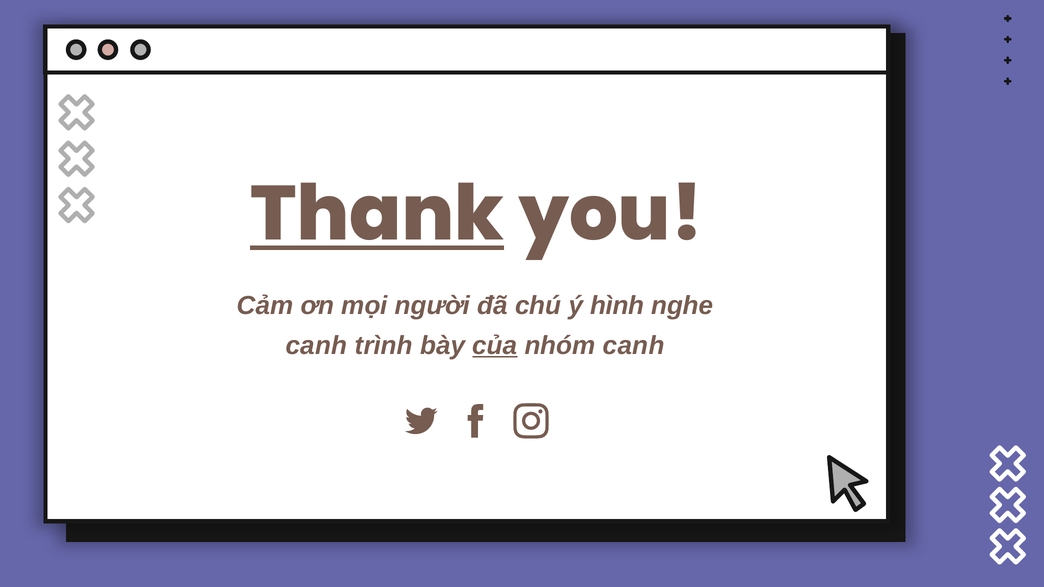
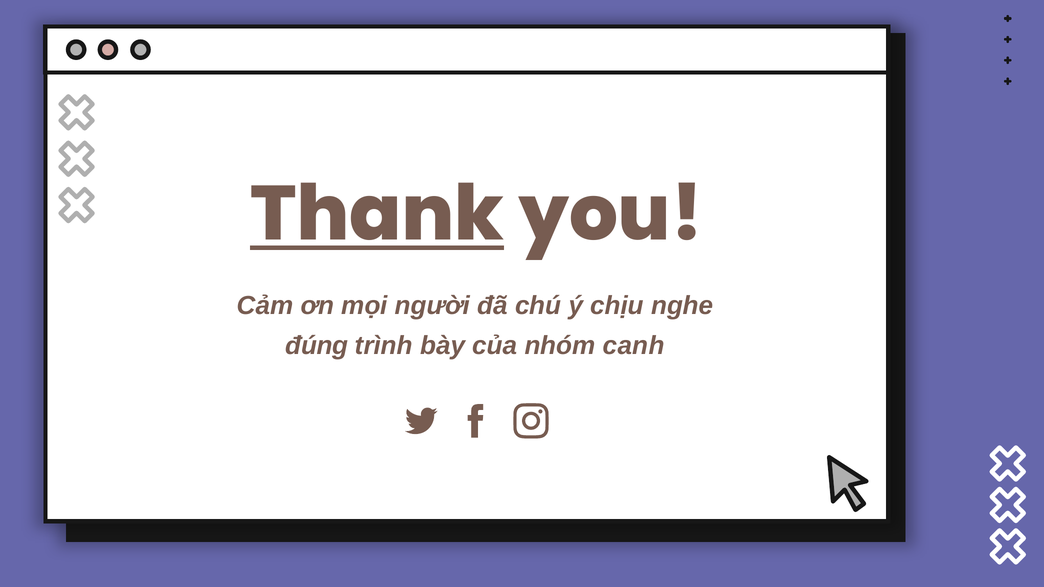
hình: hình -> chịu
canh at (317, 346): canh -> đúng
của underline: present -> none
